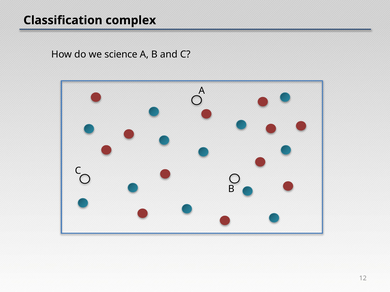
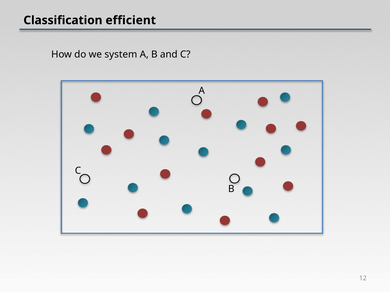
complex: complex -> efficient
science: science -> system
